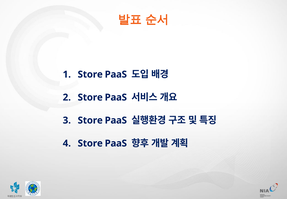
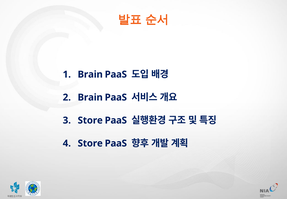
Store at (90, 74): Store -> Brain
Store at (90, 97): Store -> Brain
